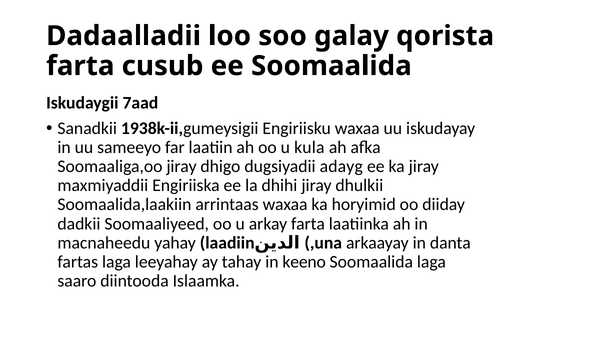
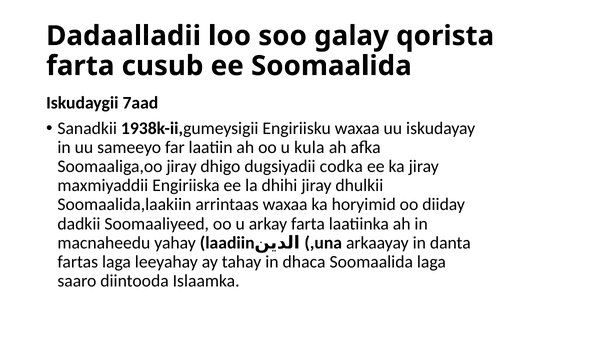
adayg: adayg -> codka
keeno: keeno -> dhaca
